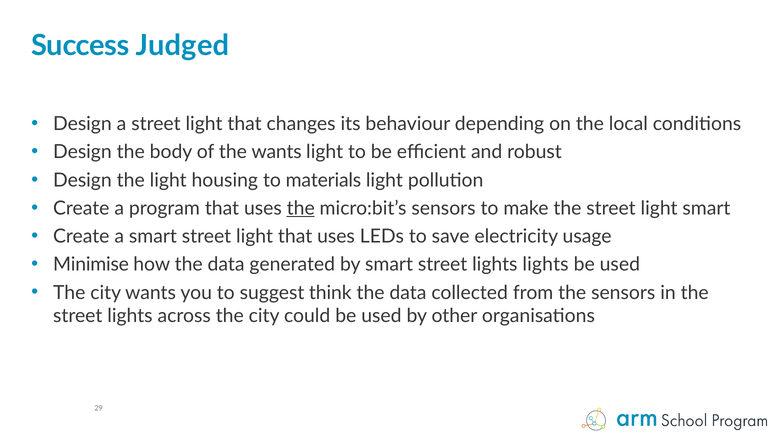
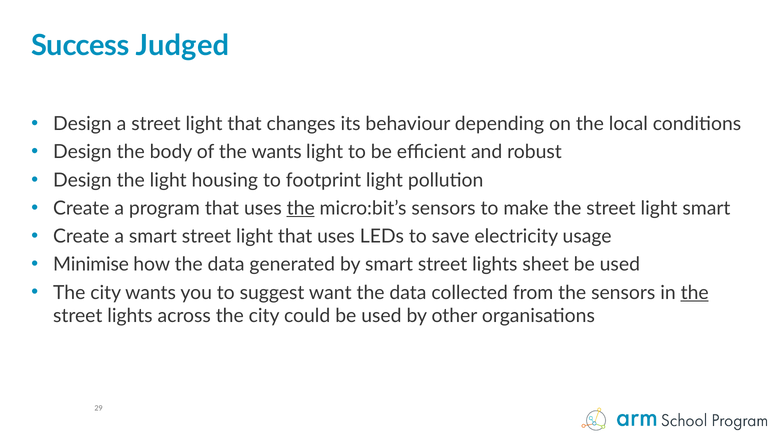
materials: materials -> footprint
lights lights: lights -> sheet
think: think -> want
the at (695, 293) underline: none -> present
